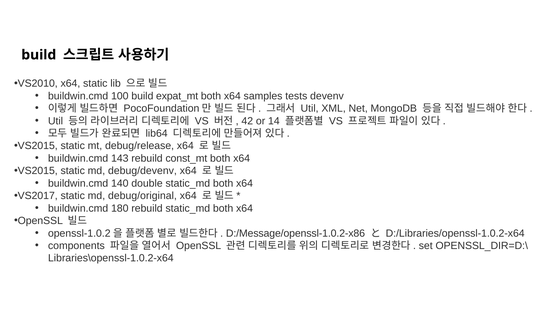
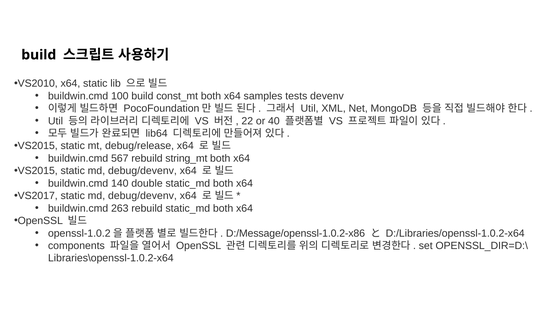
expat_mt: expat_mt -> const_mt
42: 42 -> 22
14: 14 -> 40
143: 143 -> 567
const_mt: const_mt -> string_mt
VS2017 static md debug/original: debug/original -> debug/devenv
180: 180 -> 263
